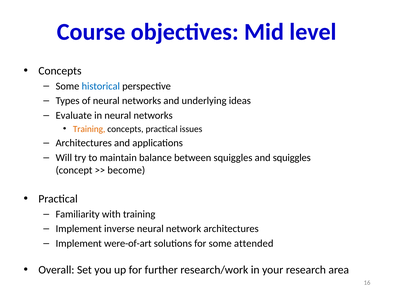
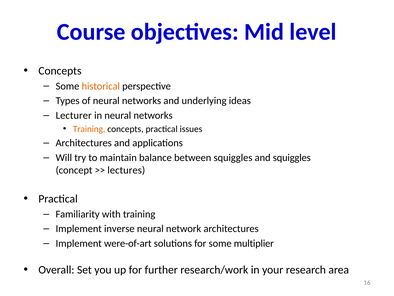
historical colour: blue -> orange
Evaluate: Evaluate -> Lecturer
become: become -> lectures
attended: attended -> multiplier
